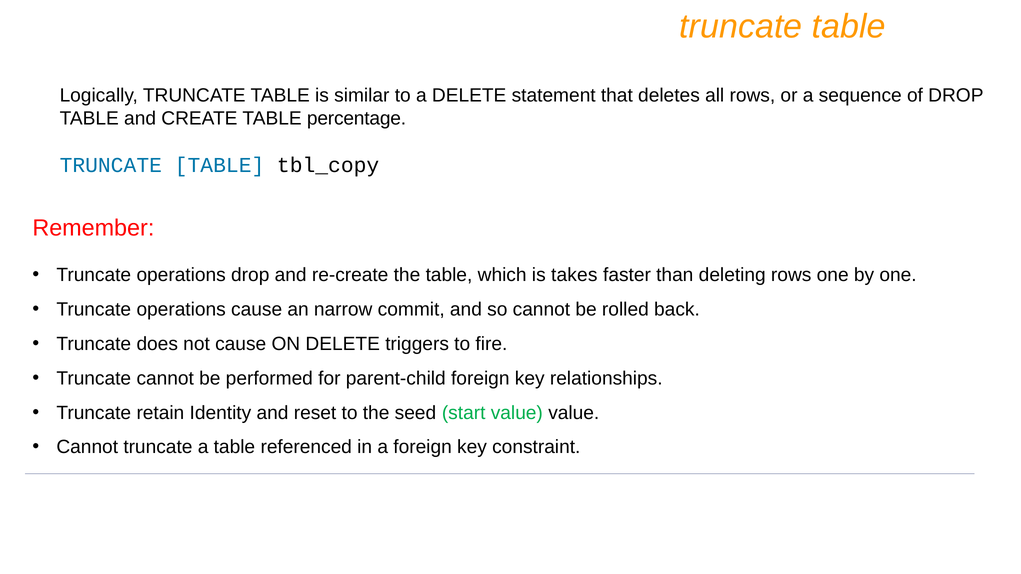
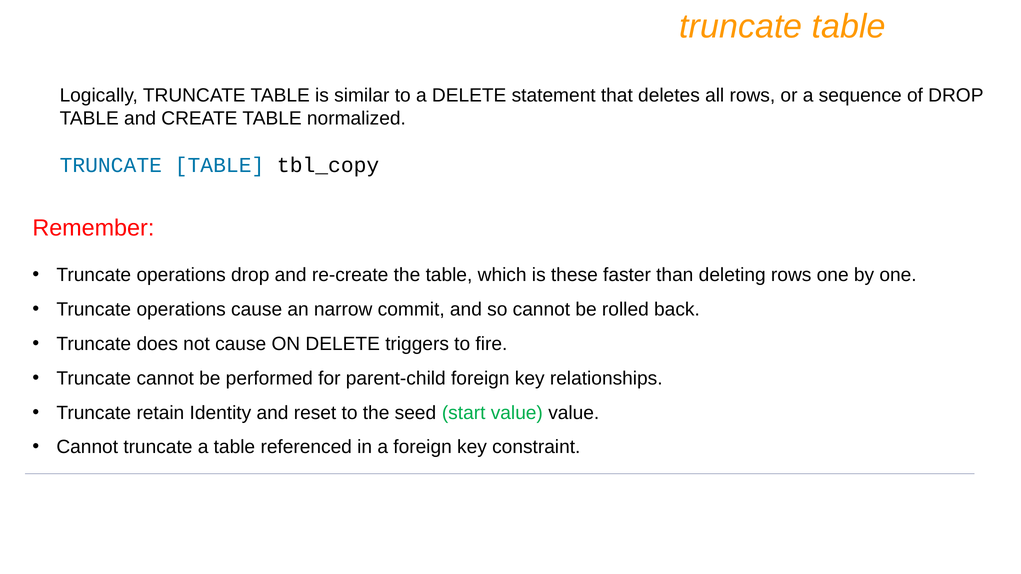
percentage: percentage -> normalized
takes: takes -> these
